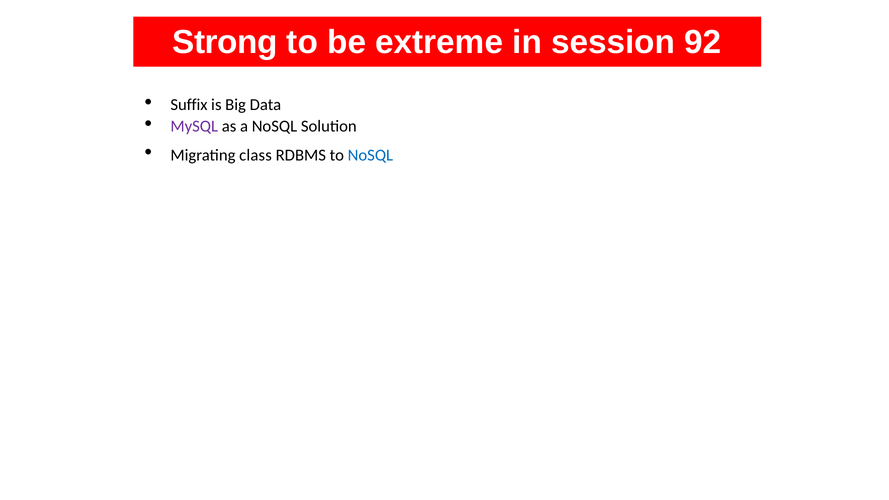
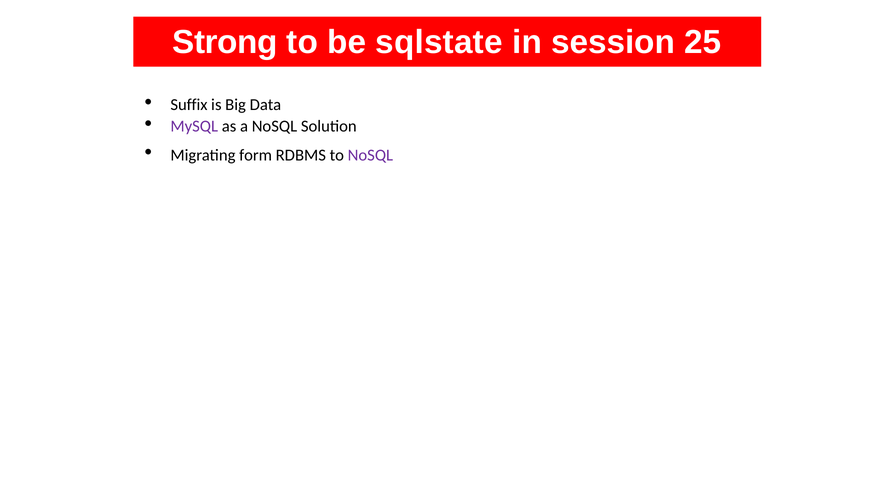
extreme: extreme -> sqlstate
92: 92 -> 25
class: class -> form
NoSQL at (370, 155) colour: blue -> purple
